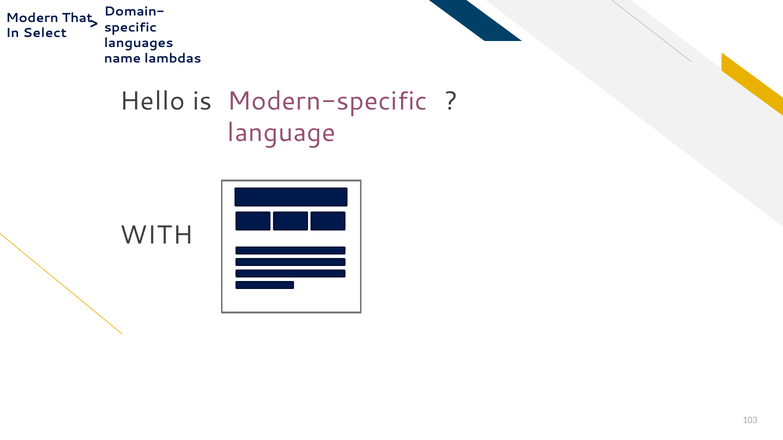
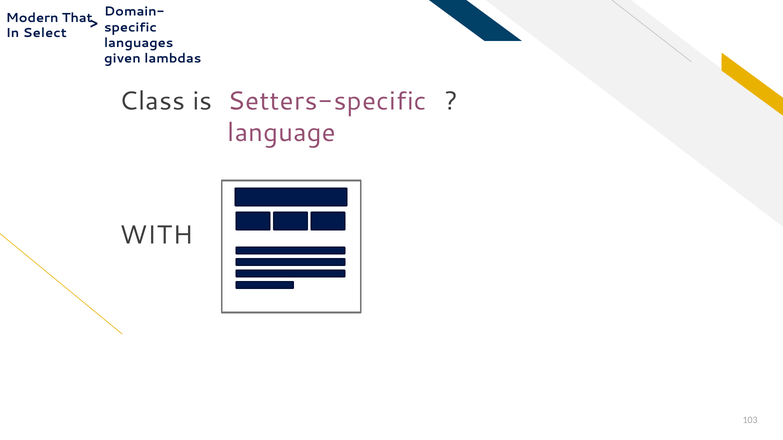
name: name -> given
Modern-specific: Modern-specific -> Setters-specific
Hello: Hello -> Class
